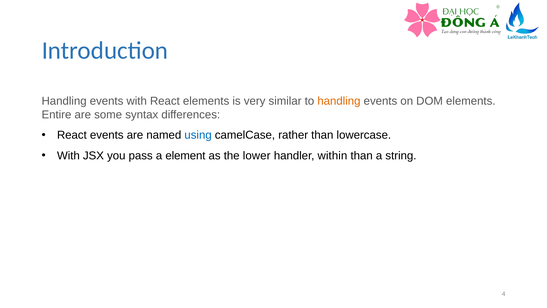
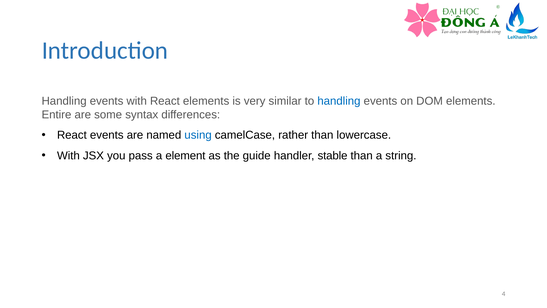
handling at (339, 101) colour: orange -> blue
lower: lower -> guide
within: within -> stable
